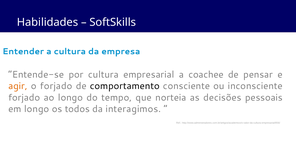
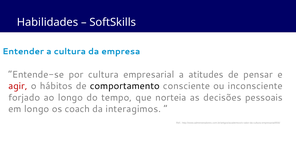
coachee: coachee -> atitudes
agir colour: orange -> red
o forjado: forjado -> hábitos
todos: todos -> coach
